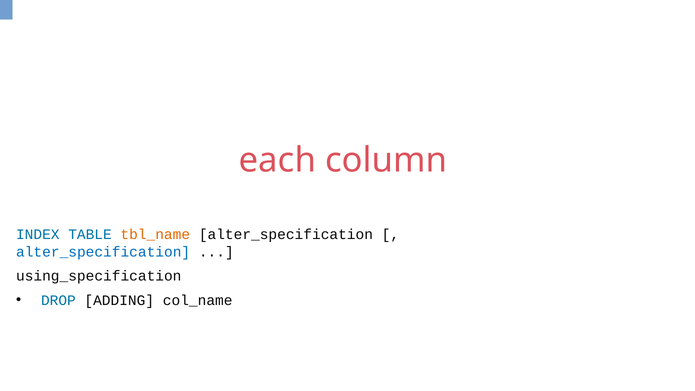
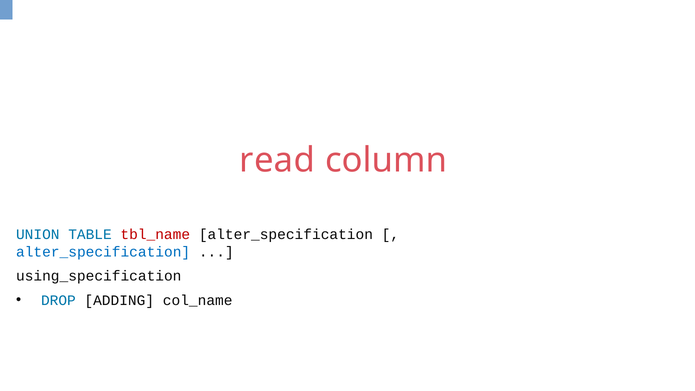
each: each -> read
INDEX: INDEX -> UNION
tbl_name colour: orange -> red
